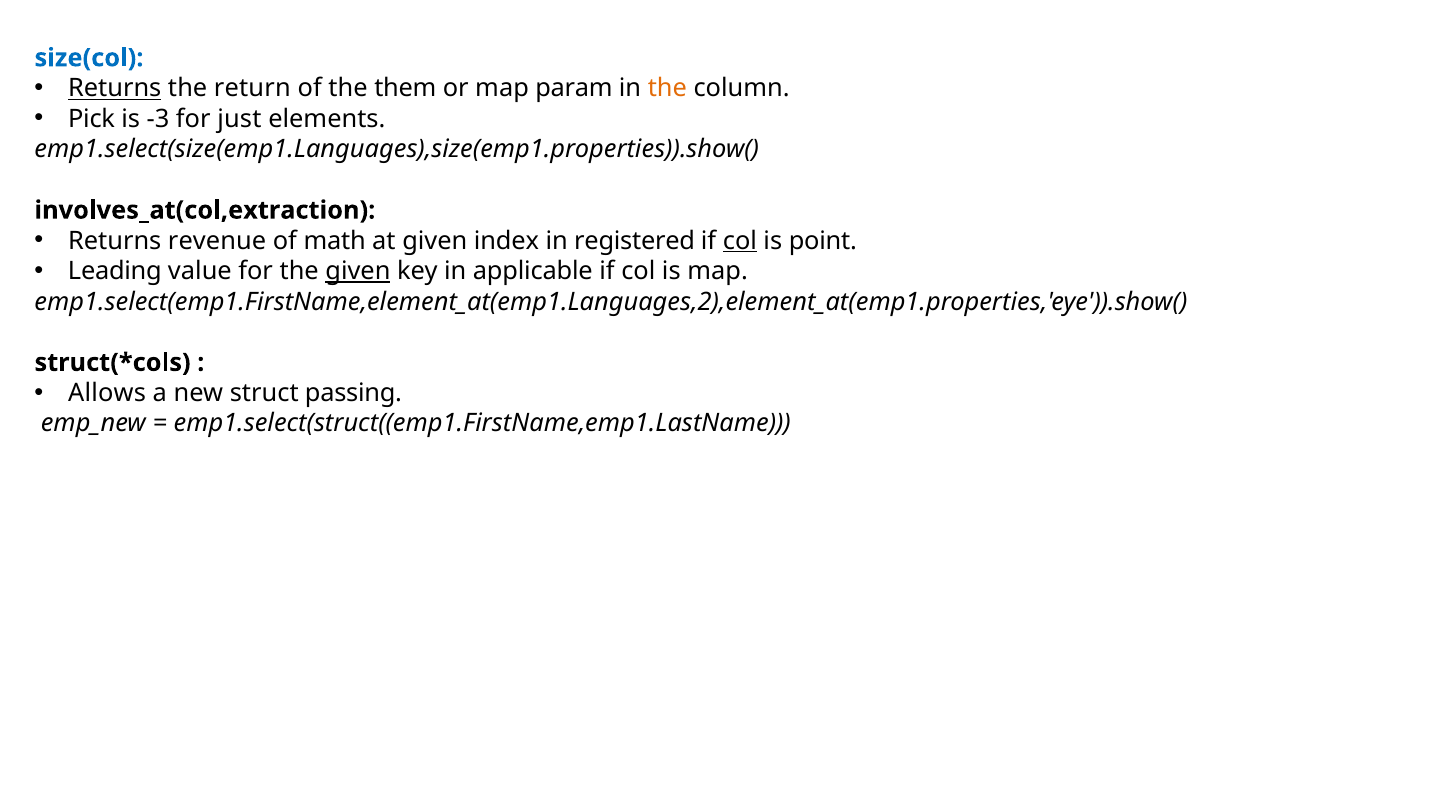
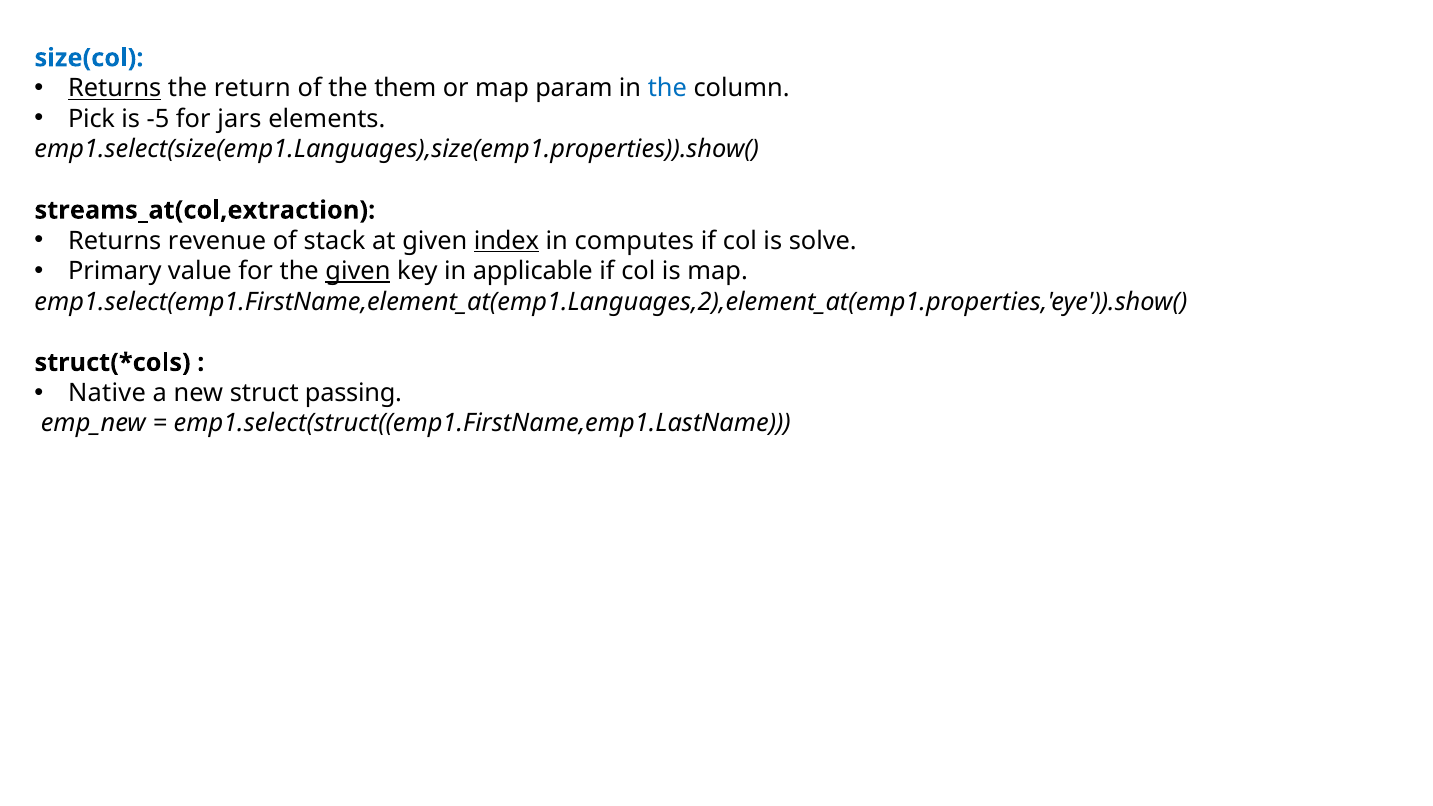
the at (667, 88) colour: orange -> blue
-3: -3 -> -5
just: just -> jars
involves_at(col,extraction: involves_at(col,extraction -> streams_at(col,extraction
math: math -> stack
index underline: none -> present
registered: registered -> computes
col at (740, 241) underline: present -> none
point: point -> solve
Leading: Leading -> Primary
Allows: Allows -> Native
